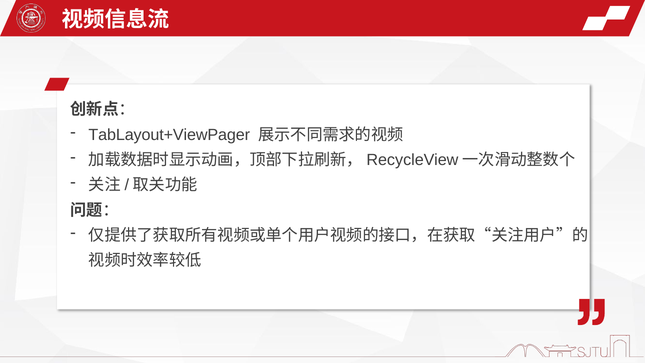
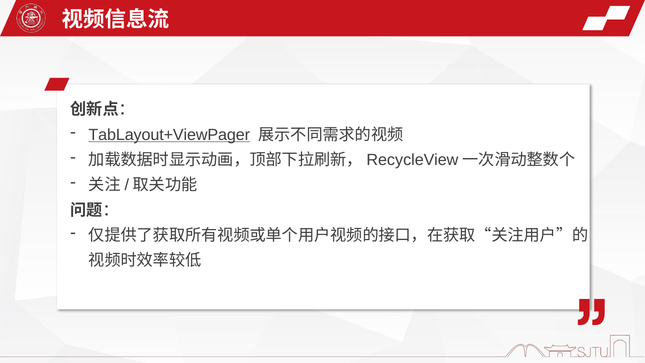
TabLayout+ViewPager underline: none -> present
